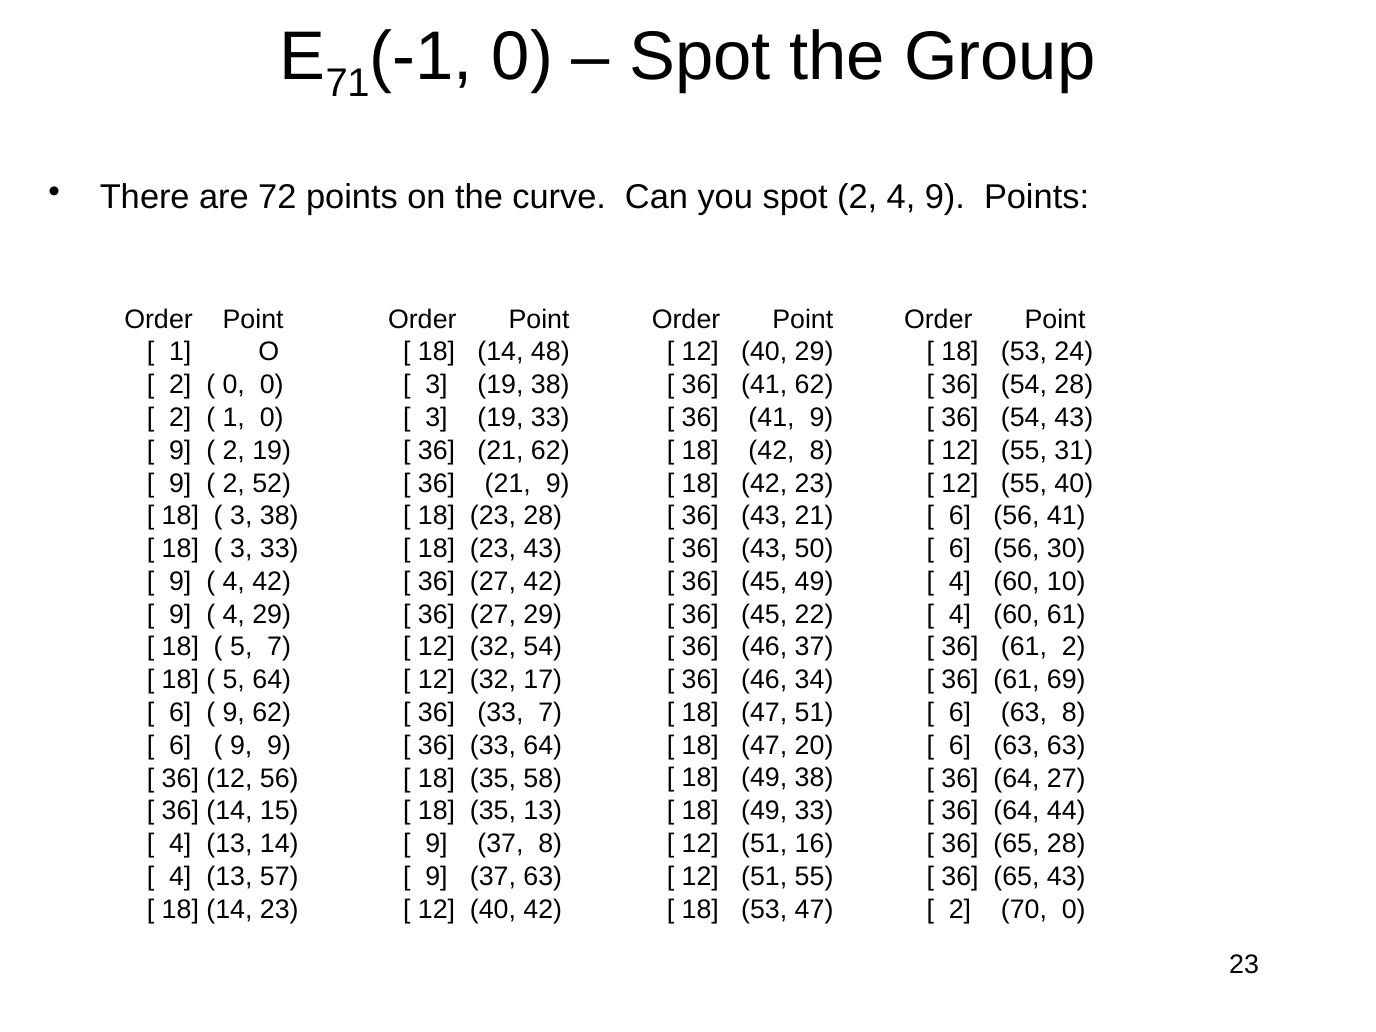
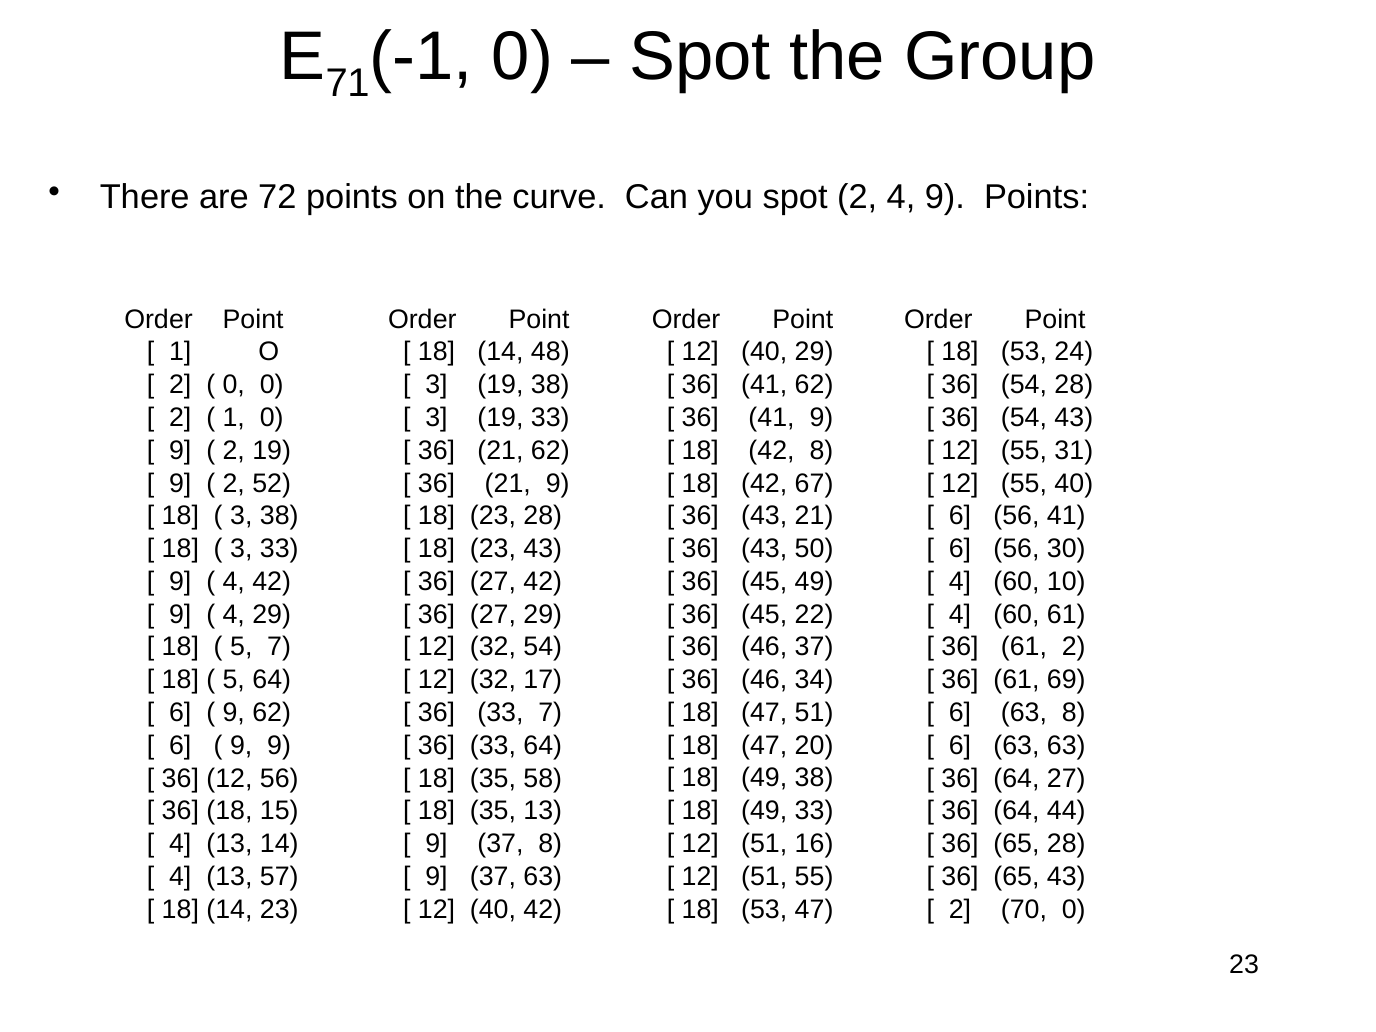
42 23: 23 -> 67
36 14: 14 -> 18
